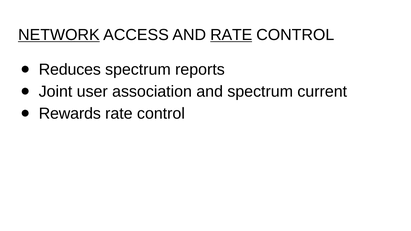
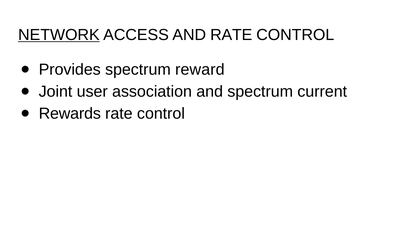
RATE at (231, 35) underline: present -> none
Reduces: Reduces -> Provides
reports: reports -> reward
